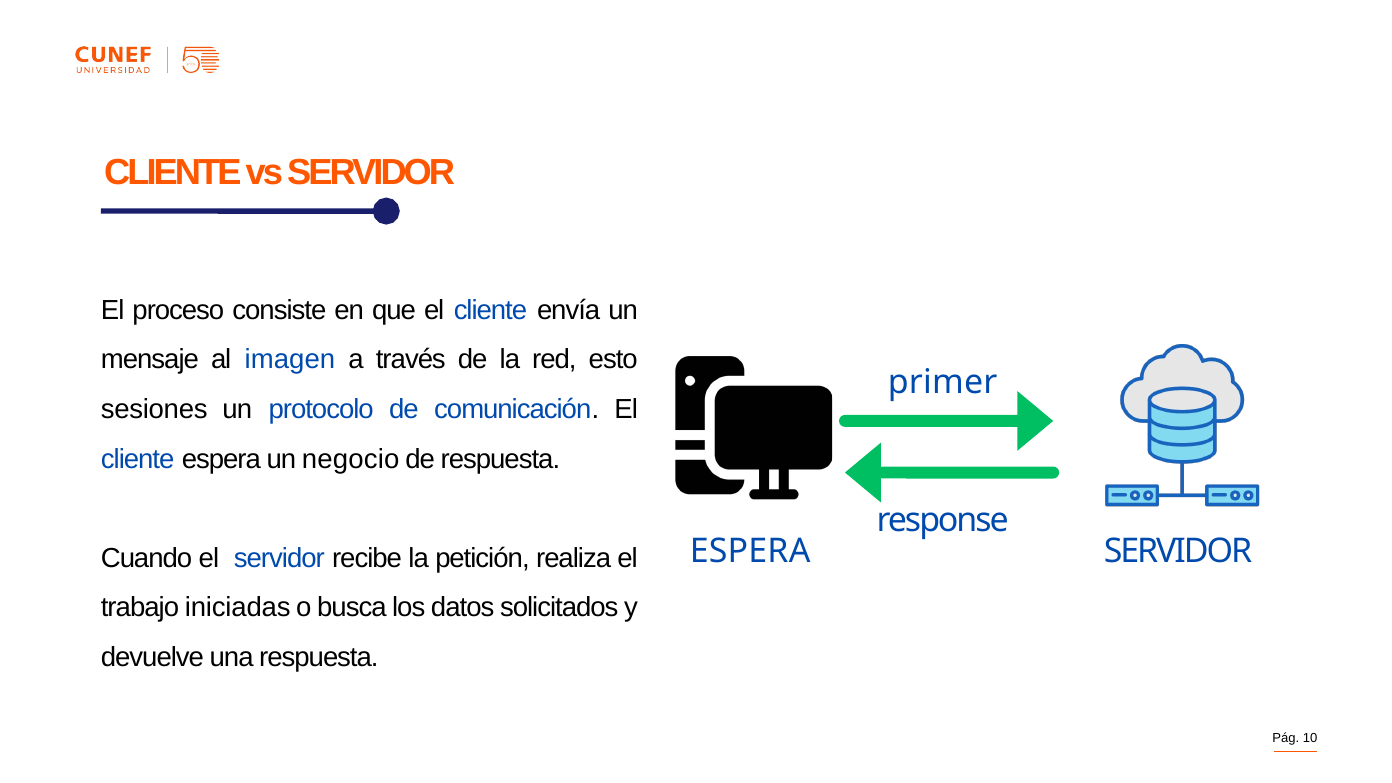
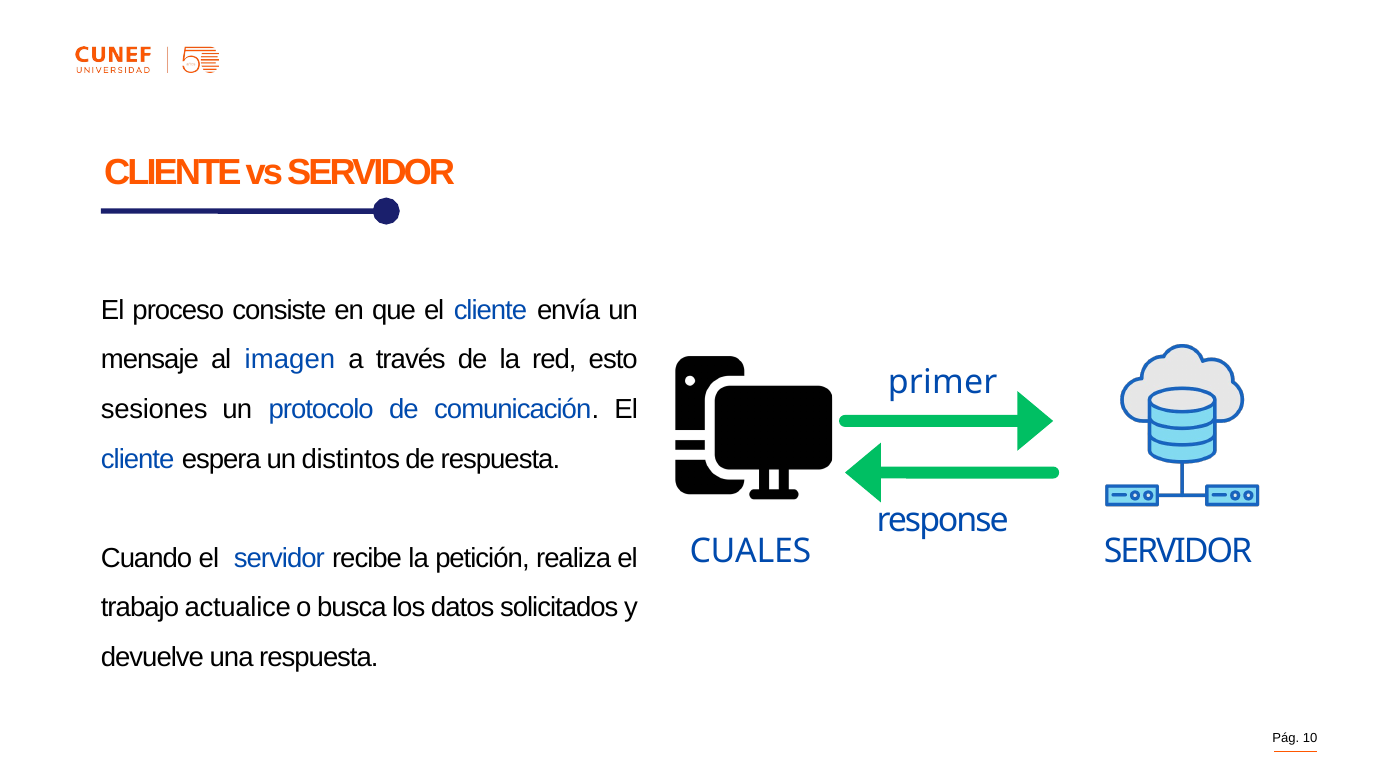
negocio: negocio -> distintos
ESPERA at (750, 551): ESPERA -> CUALES
iniciadas: iniciadas -> actualice
